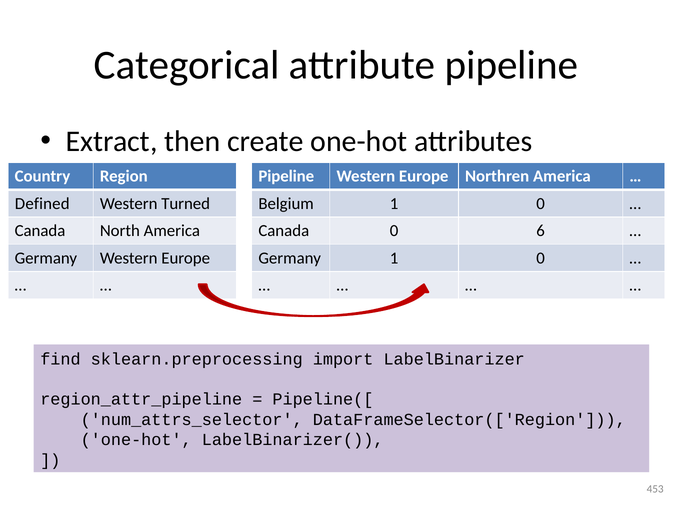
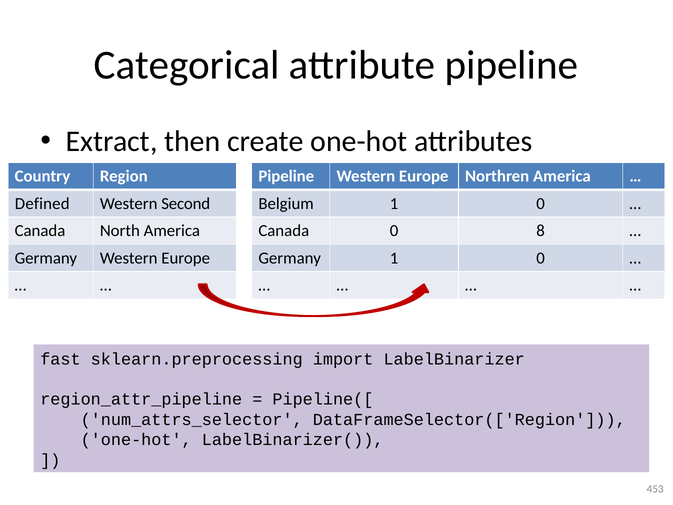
Turned: Turned -> Second
6: 6 -> 8
find: find -> fast
